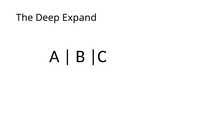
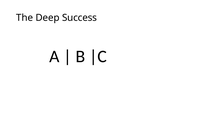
Expand: Expand -> Success
